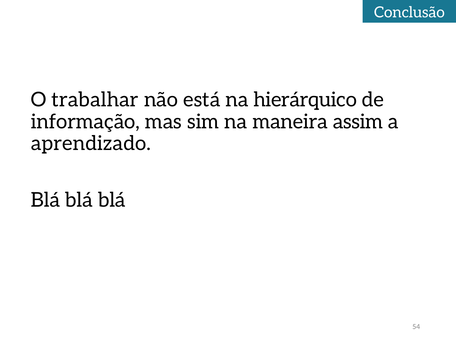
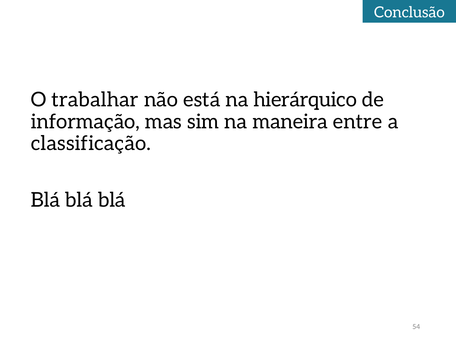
assim: assim -> entre
aprendizado: aprendizado -> classificação
